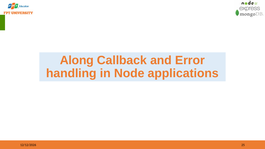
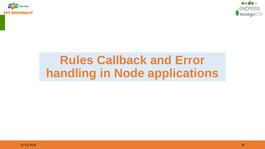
Along: Along -> Rules
